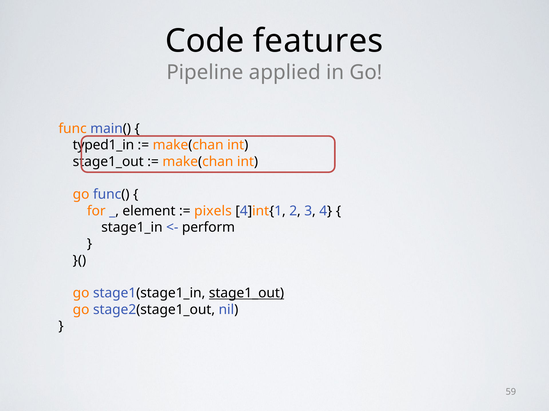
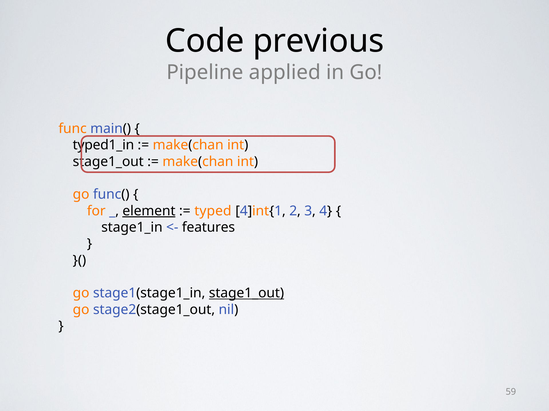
features: features -> previous
element underline: none -> present
pixels: pixels -> typed
perform: perform -> features
